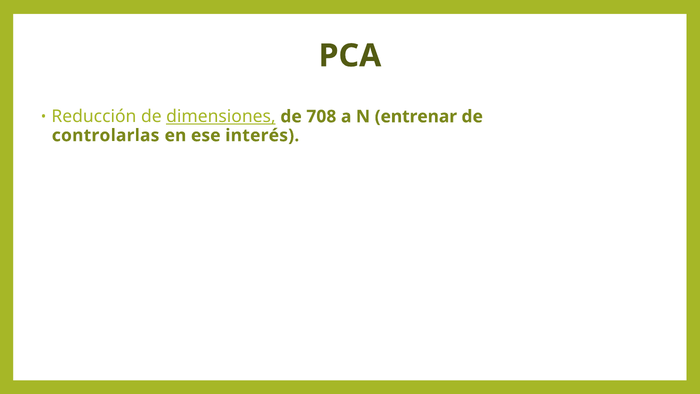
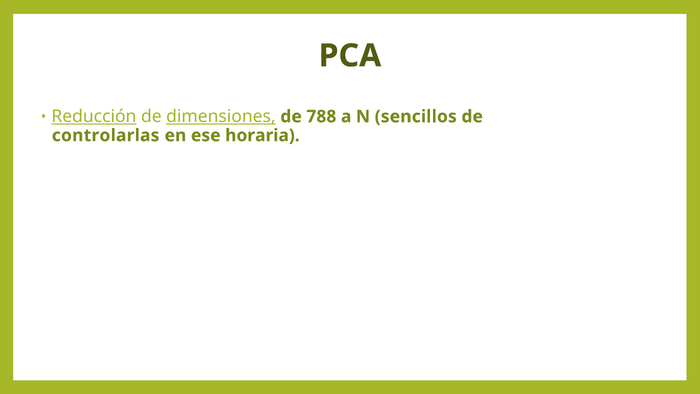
Reducción underline: none -> present
708: 708 -> 788
entrenar: entrenar -> sencillos
interés: interés -> horaria
